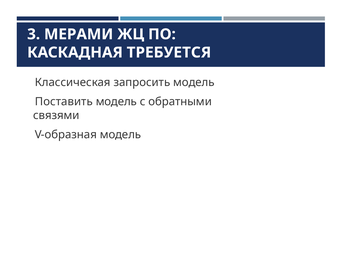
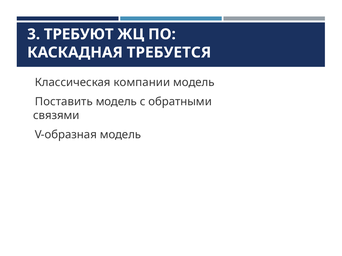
МЕРАМИ: МЕРАМИ -> ТРЕБУЮТ
запросить: запросить -> компании
